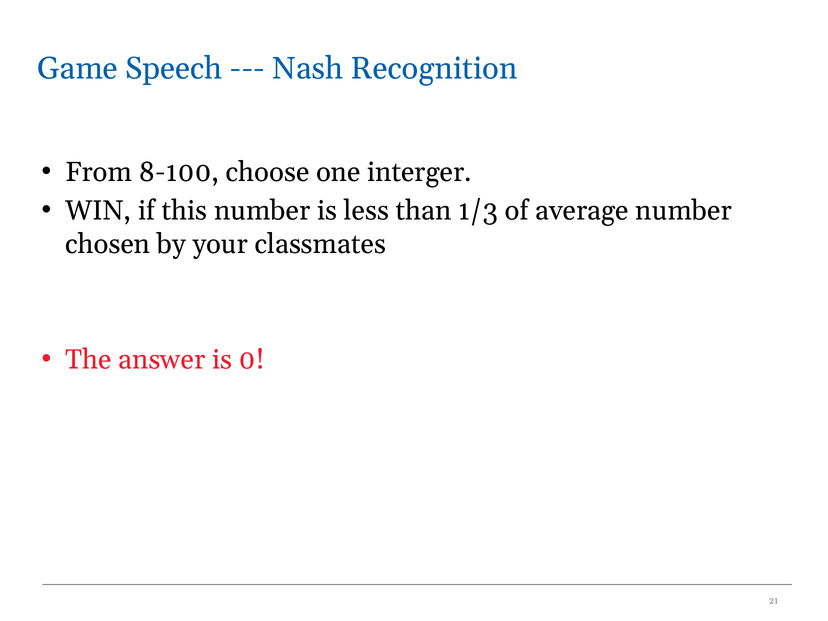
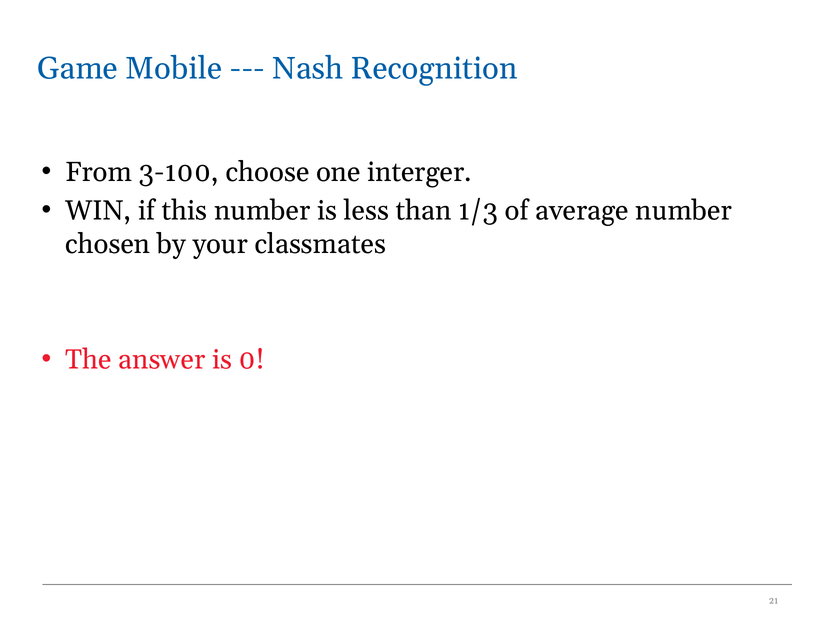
Speech: Speech -> Mobile
8-100: 8-100 -> 3-100
